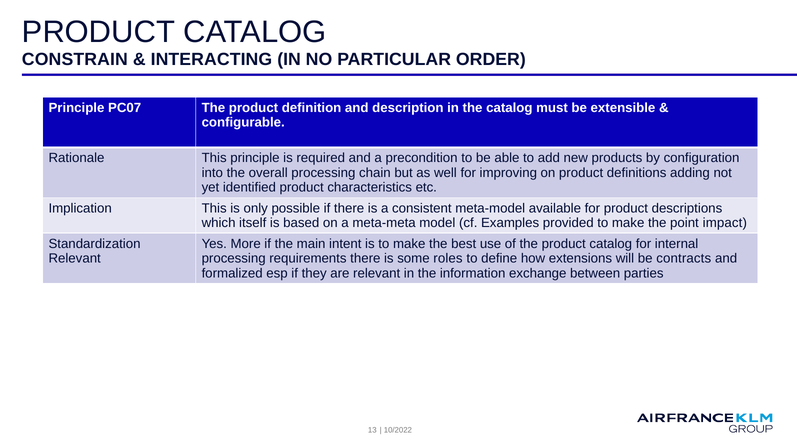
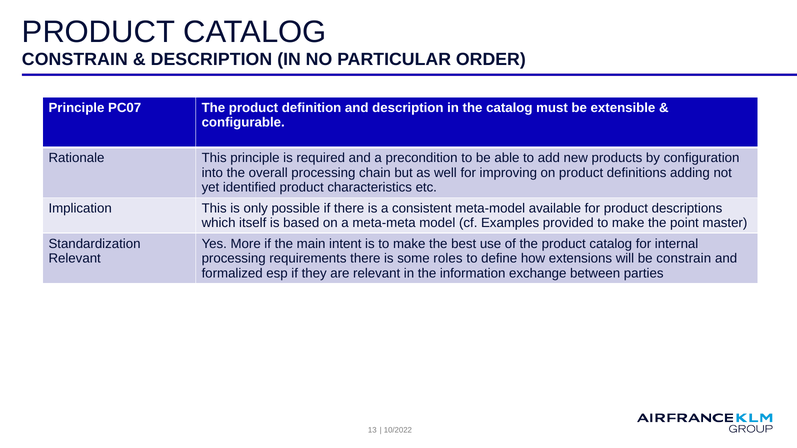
INTERACTING at (211, 60): INTERACTING -> DESCRIPTION
impact: impact -> master
be contracts: contracts -> constrain
